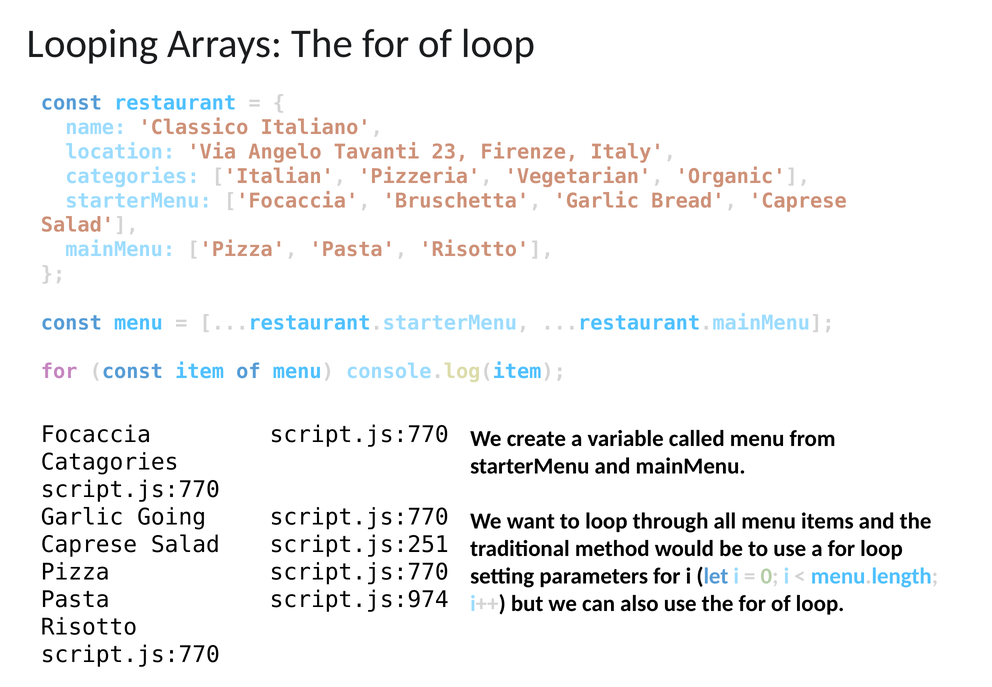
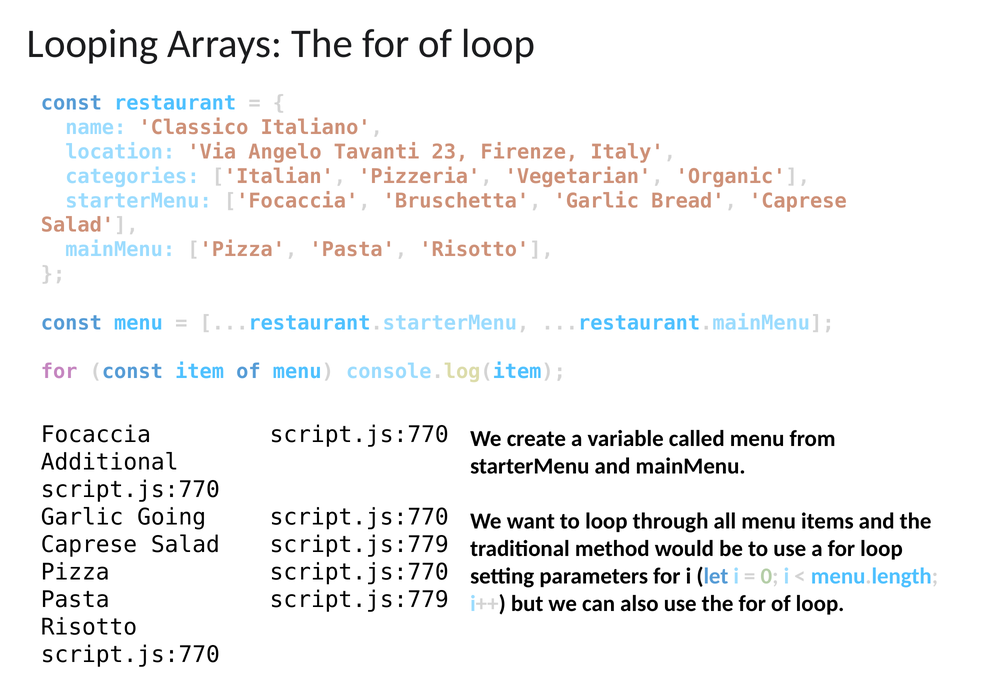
Catagories: Catagories -> Additional
Salad script.js:251: script.js:251 -> script.js:779
Pasta script.js:974: script.js:974 -> script.js:779
